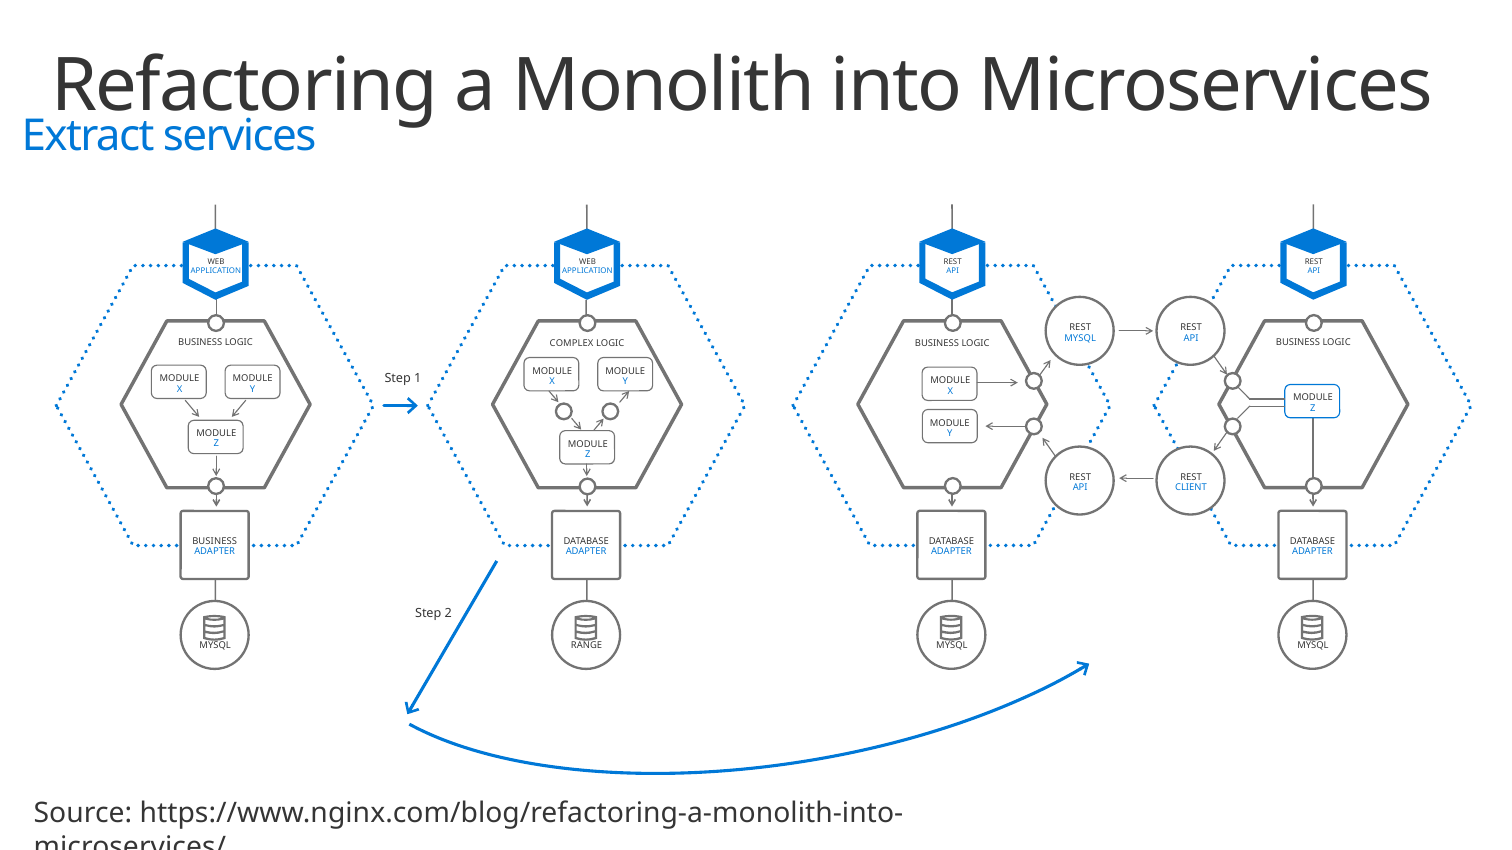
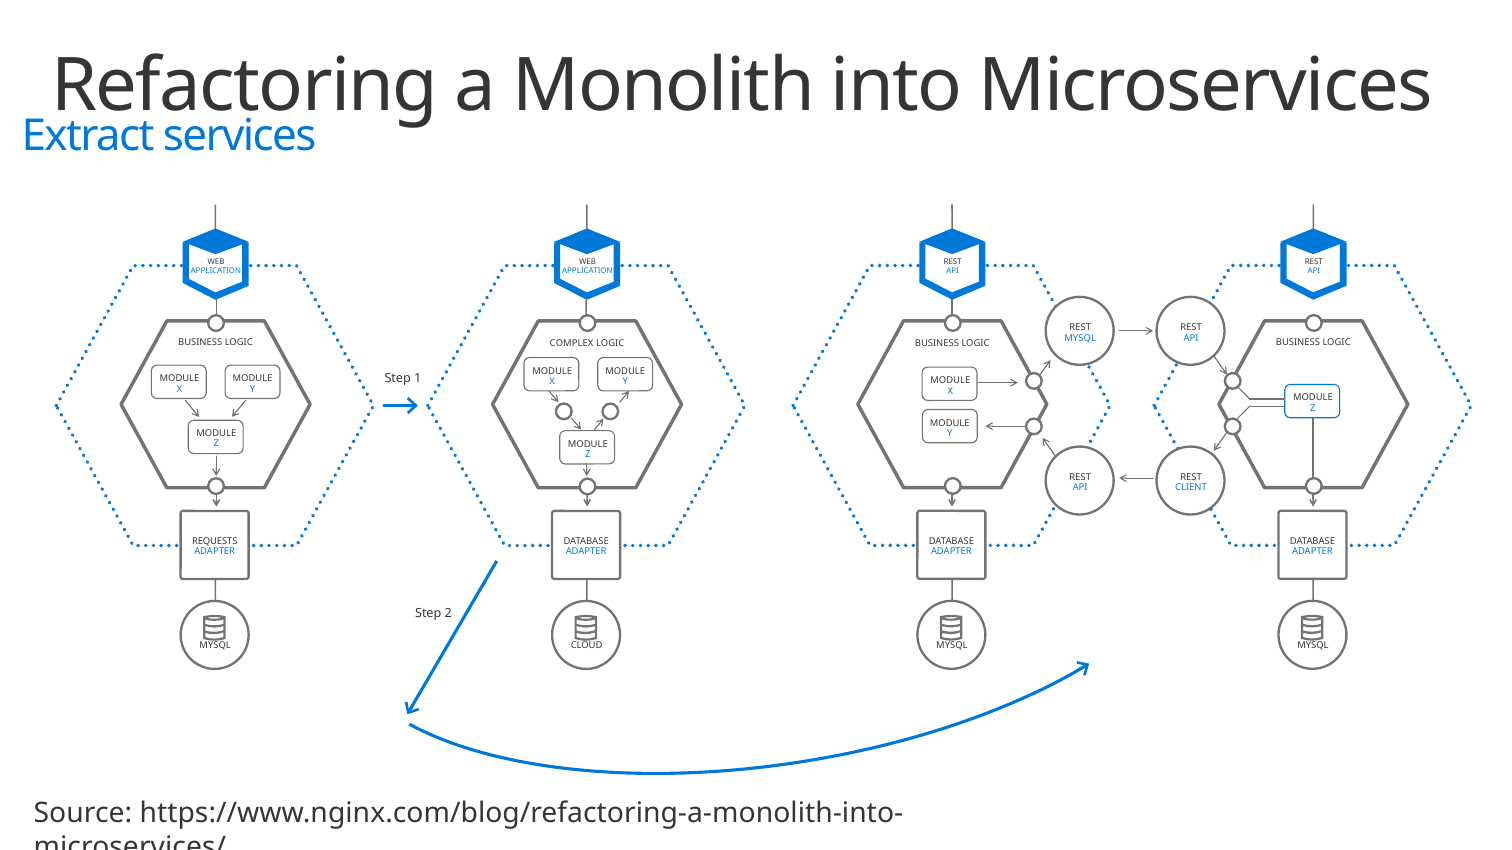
BUSINESS at (215, 541): BUSINESS -> REQUESTS
RANGE: RANGE -> CLOUD
